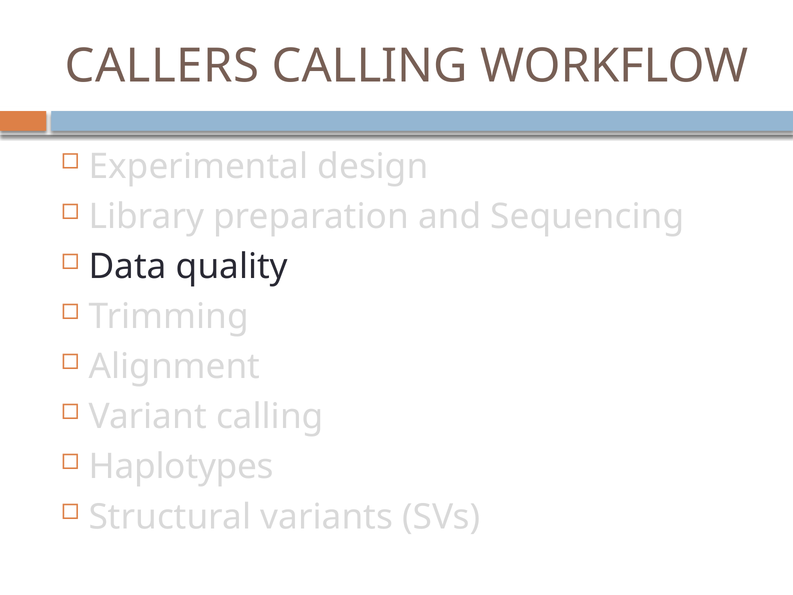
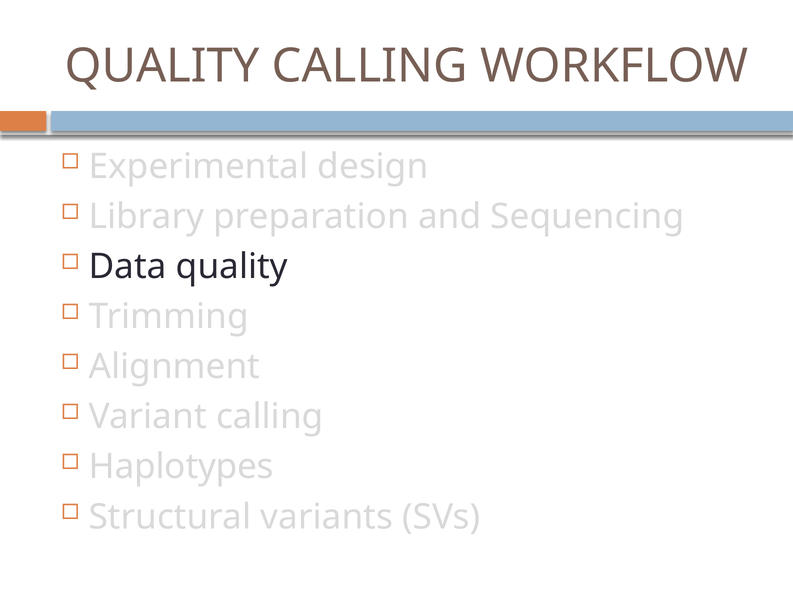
CALLERS at (162, 66): CALLERS -> QUALITY
